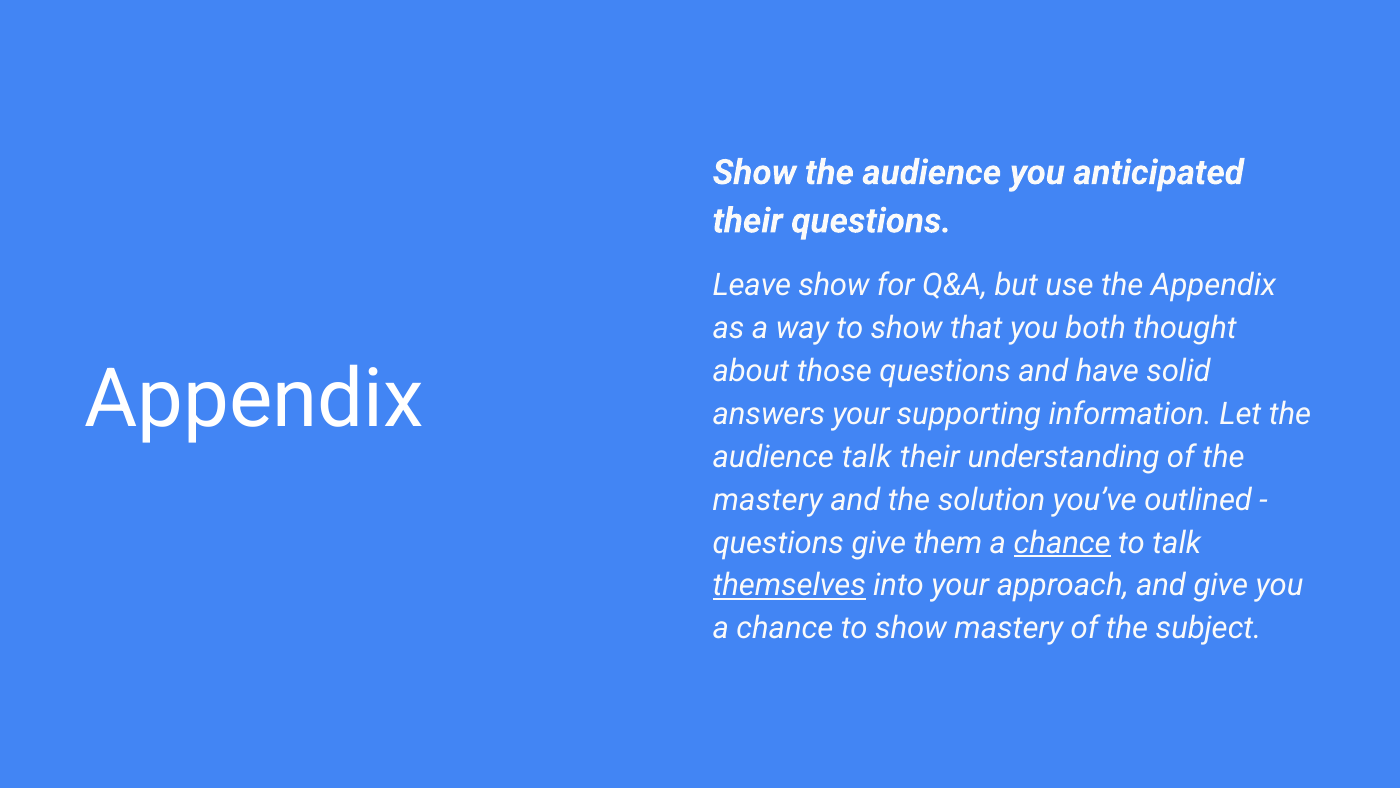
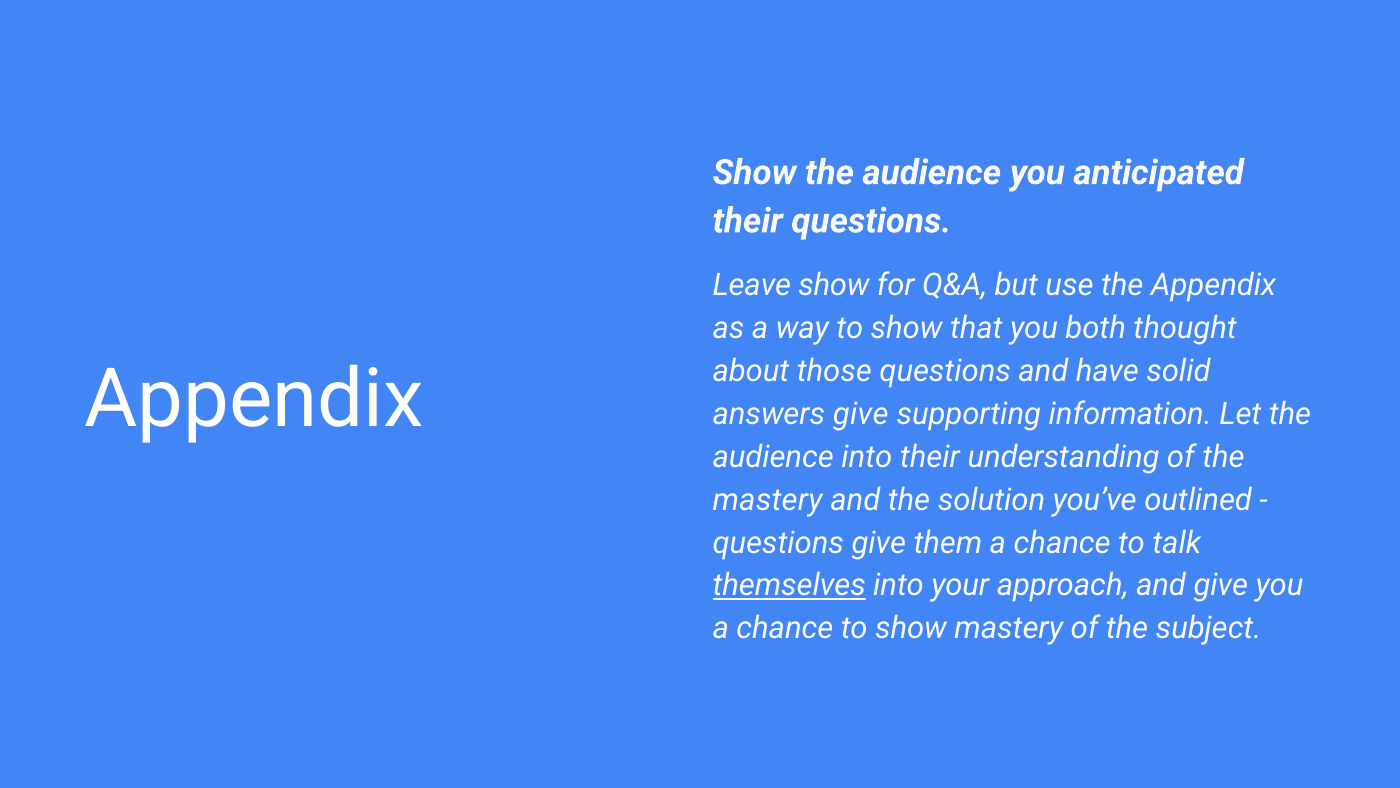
answers your: your -> give
audience talk: talk -> into
chance at (1062, 542) underline: present -> none
